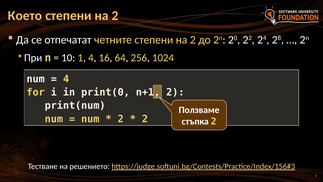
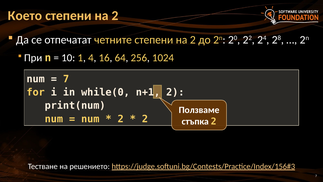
4 at (66, 79): 4 -> 7
print(0: print(0 -> while(0
